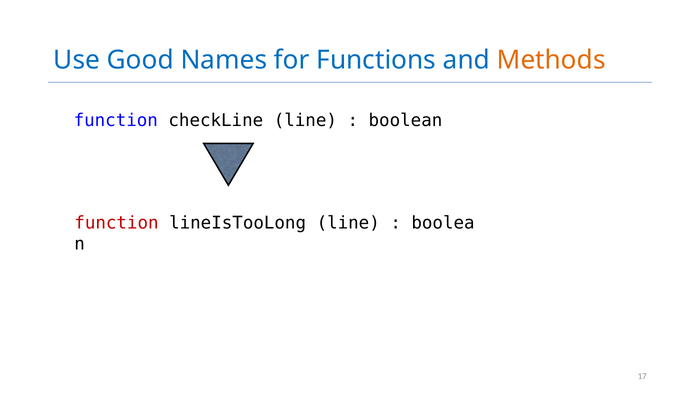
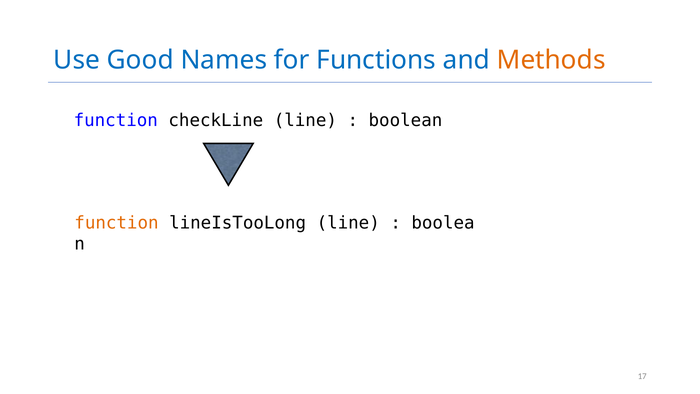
function at (116, 223) colour: red -> orange
